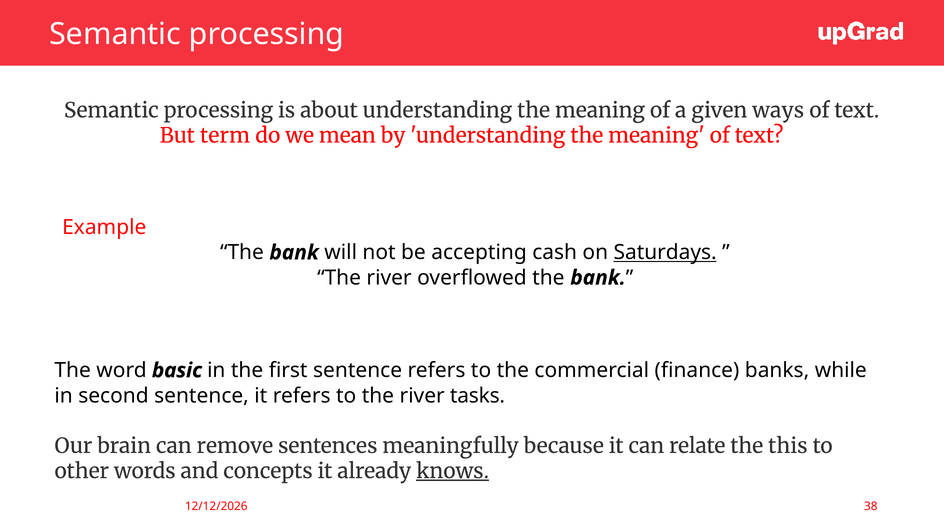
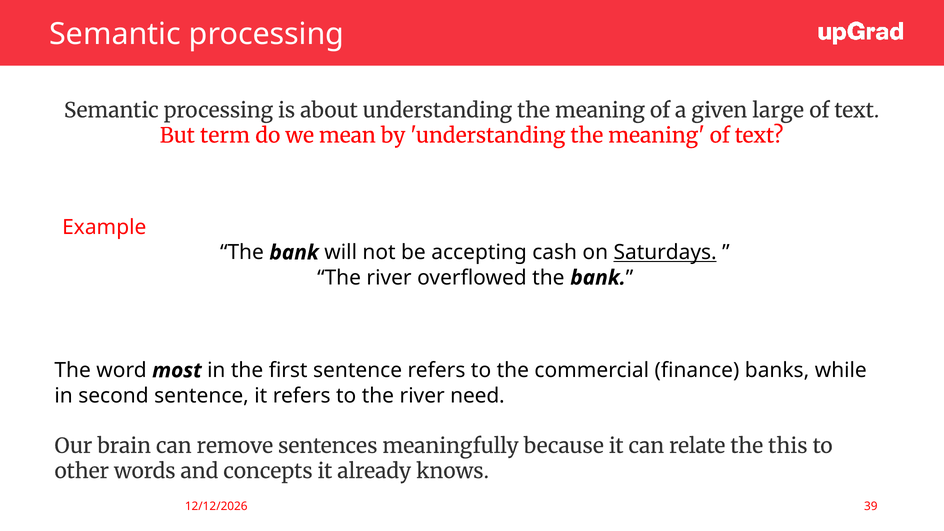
ways: ways -> large
basic: basic -> most
tasks: tasks -> need
knows underline: present -> none
38: 38 -> 39
